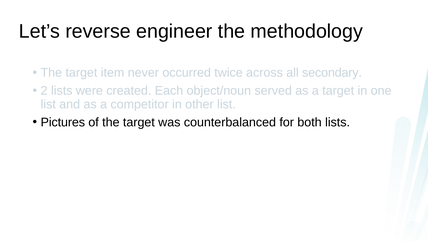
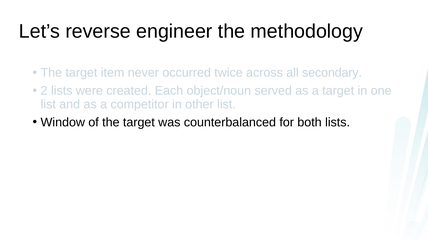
Pictures: Pictures -> Window
